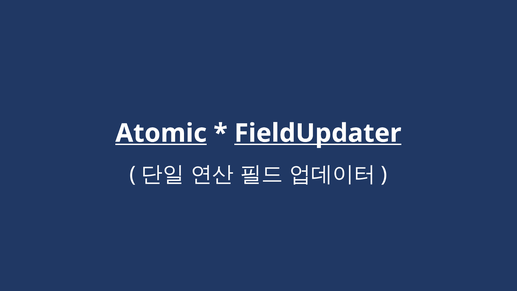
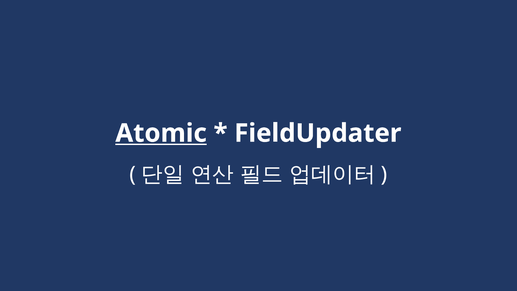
FieldUpdater underline: present -> none
